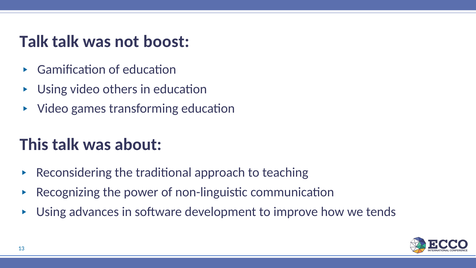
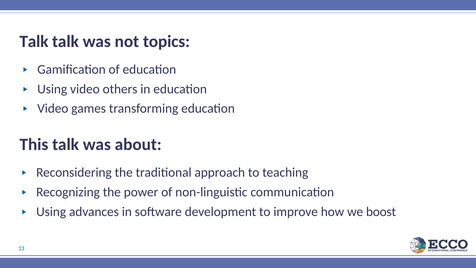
boost: boost -> topics
tends: tends -> boost
